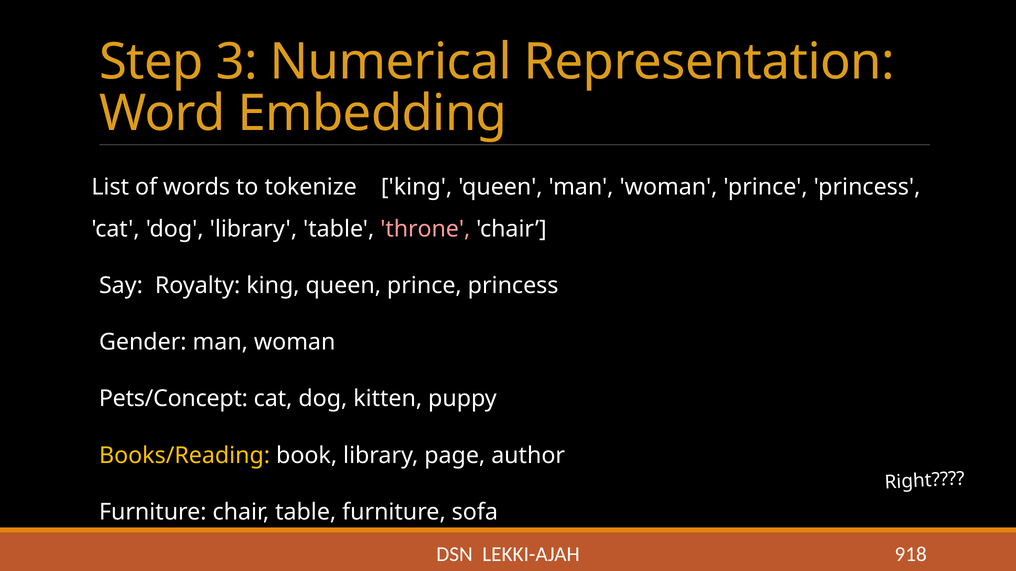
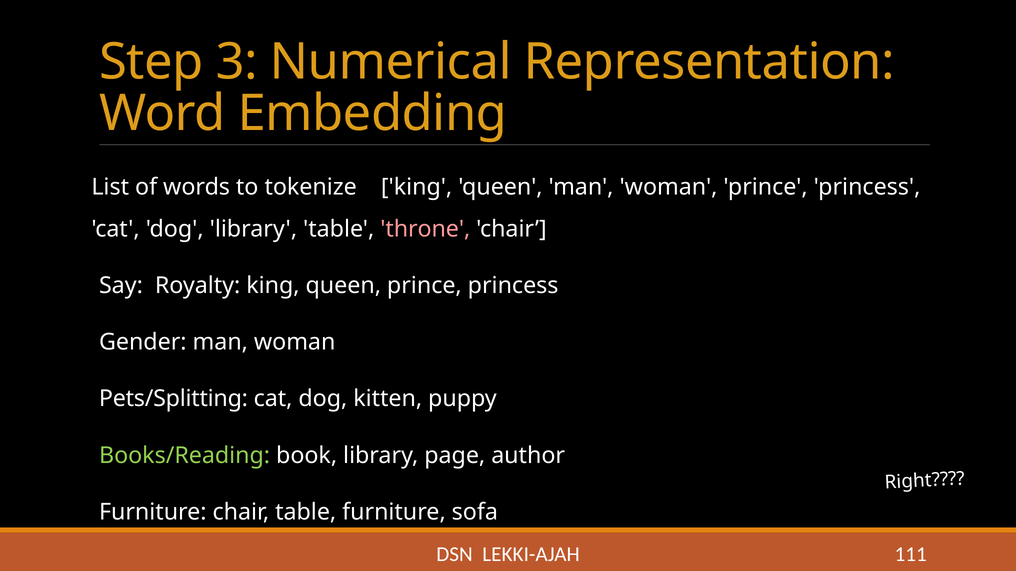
Pets/Concept: Pets/Concept -> Pets/Splitting
Books/Reading colour: yellow -> light green
918: 918 -> 111
